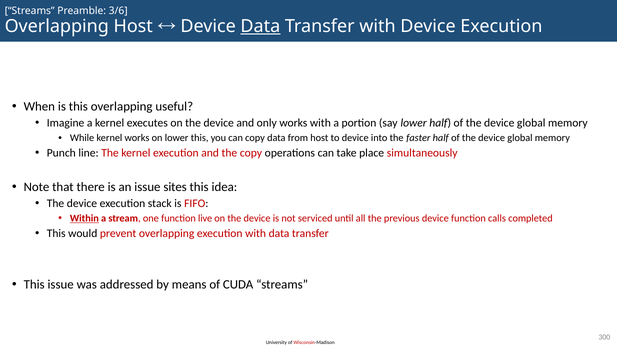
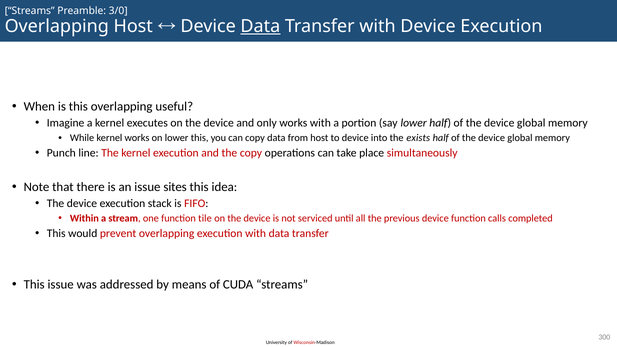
3/6: 3/6 -> 3/0
faster: faster -> exists
Within underline: present -> none
live: live -> tile
